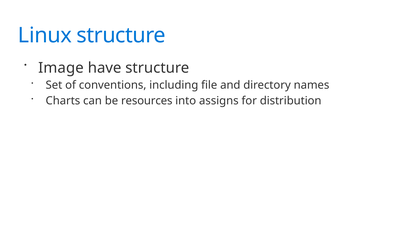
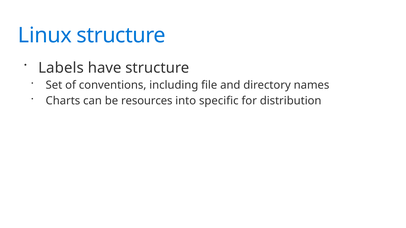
Image: Image -> Labels
assigns: assigns -> specific
